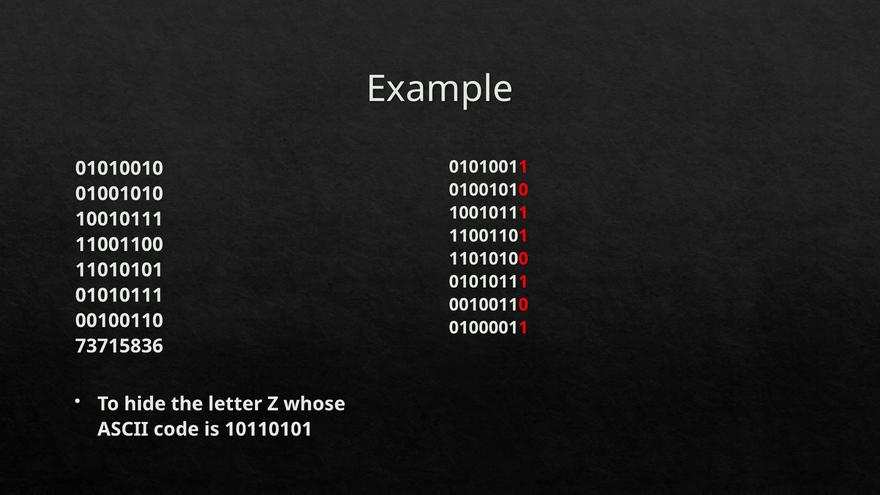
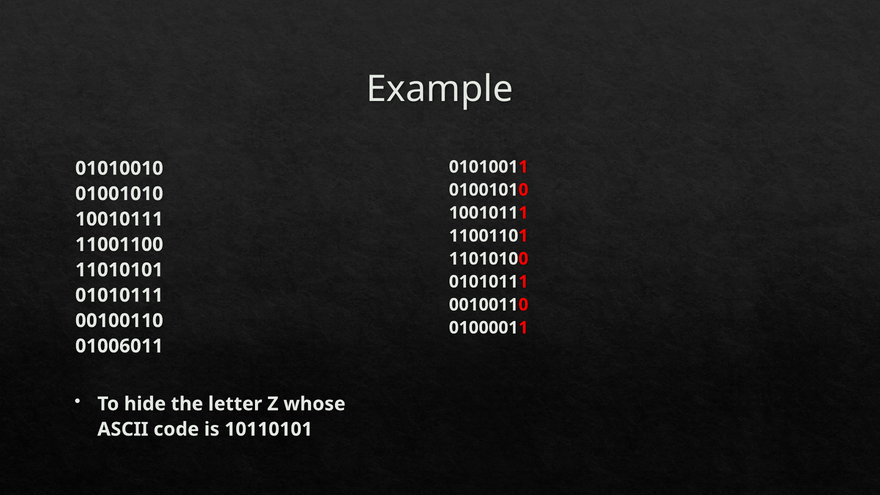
73715836: 73715836 -> 01006011
